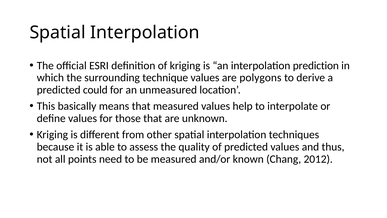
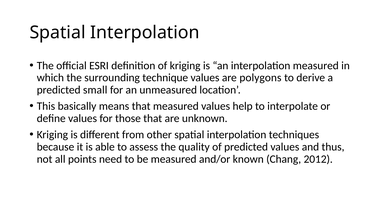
interpolation prediction: prediction -> measured
could: could -> small
